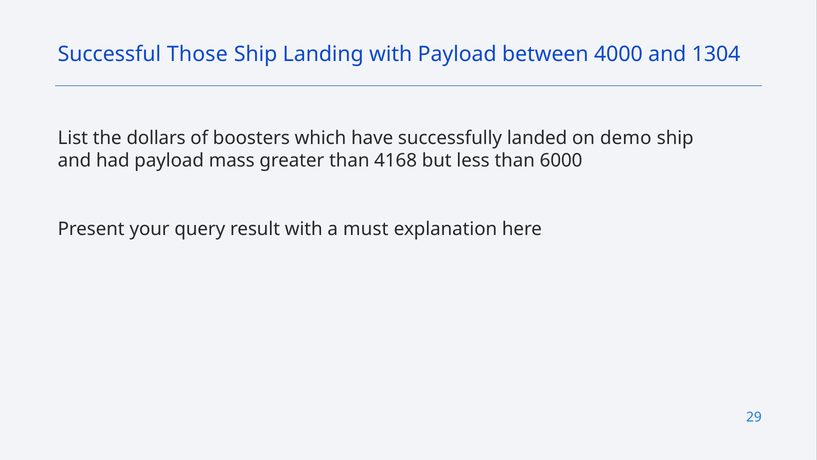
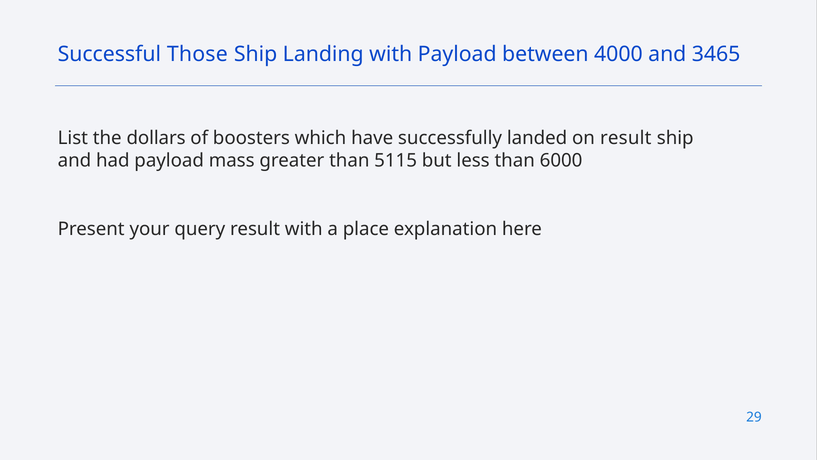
1304: 1304 -> 3465
on demo: demo -> result
4168: 4168 -> 5115
must: must -> place
